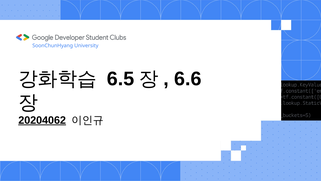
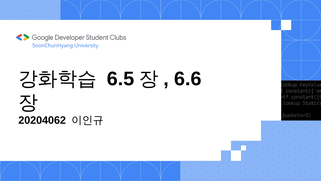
20204062 underline: present -> none
